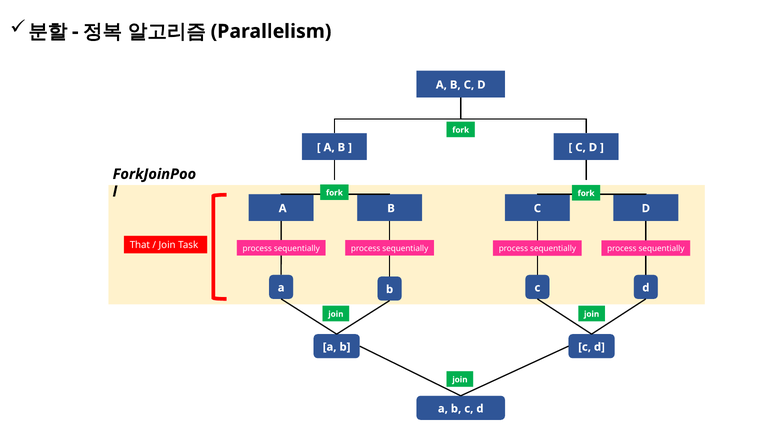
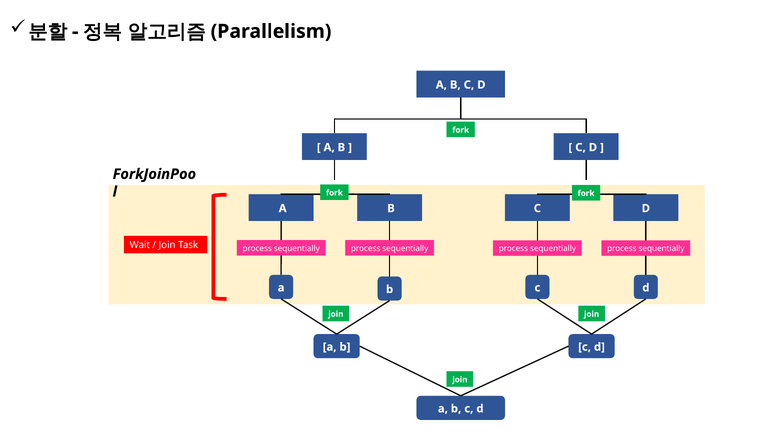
That: That -> Wait
